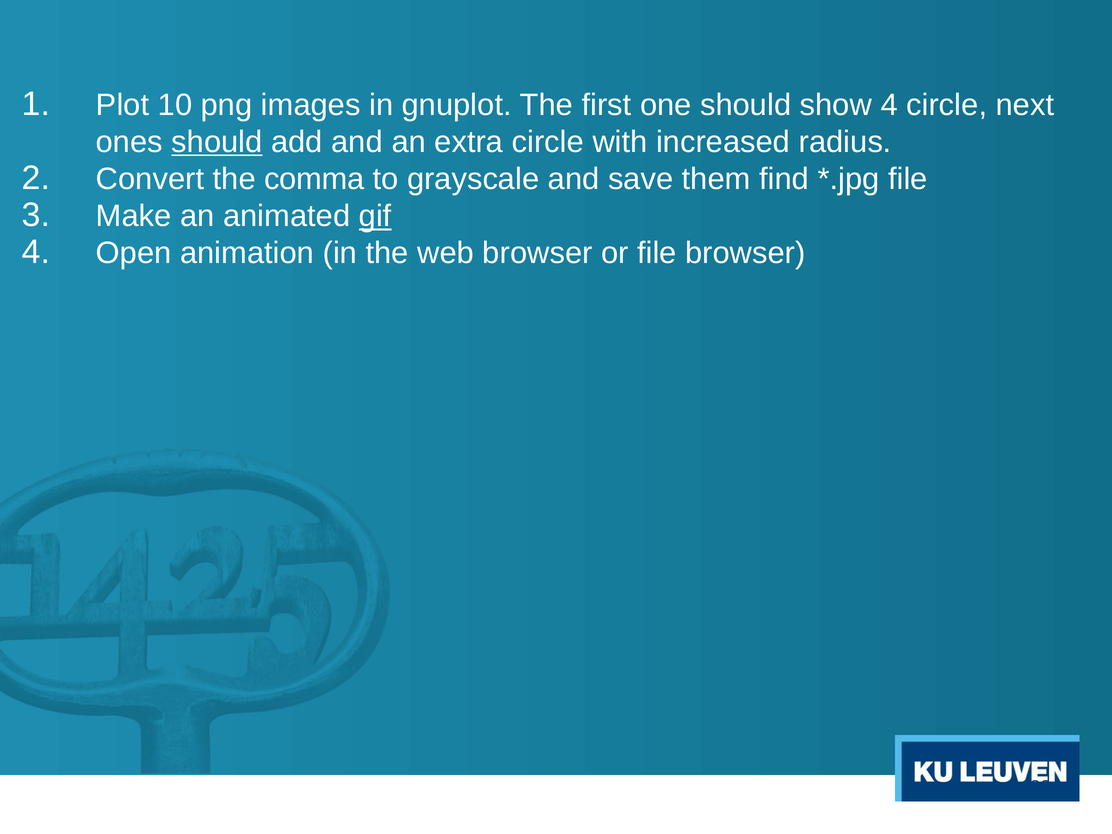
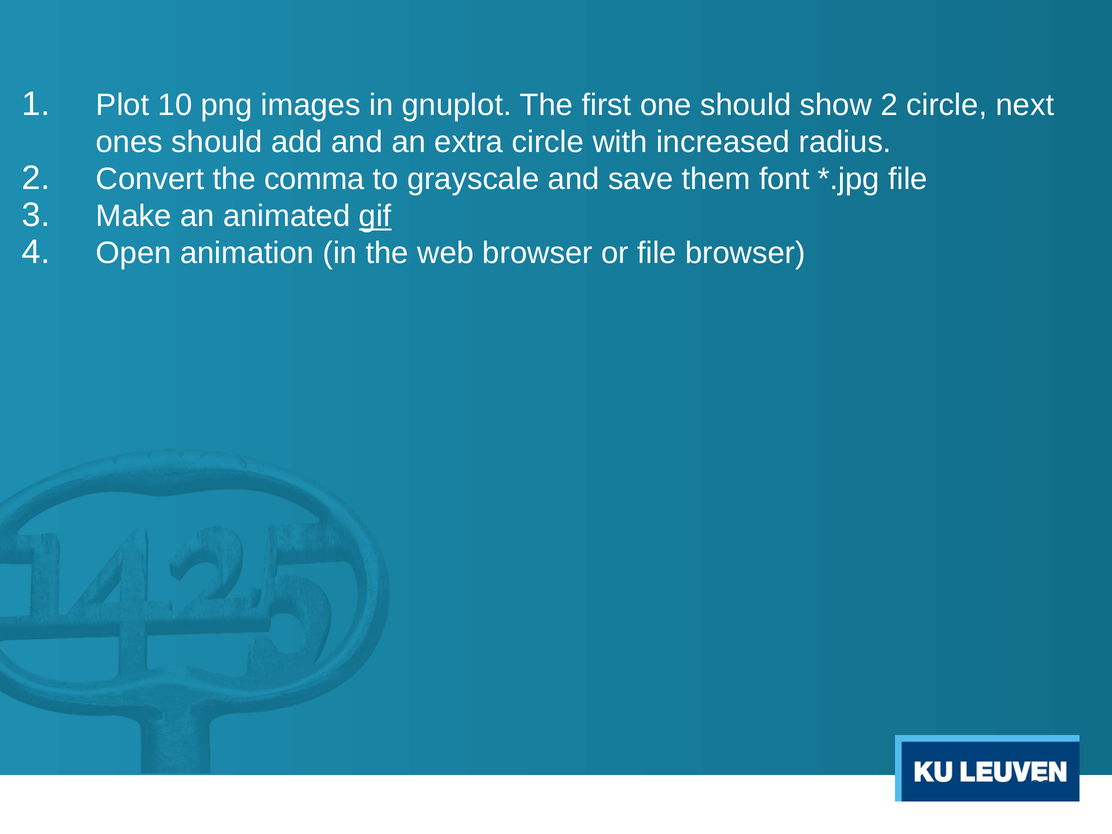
show 4: 4 -> 2
should at (217, 142) underline: present -> none
find: find -> font
